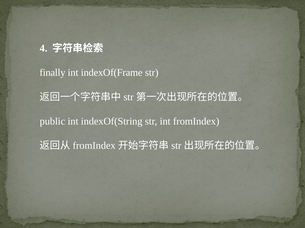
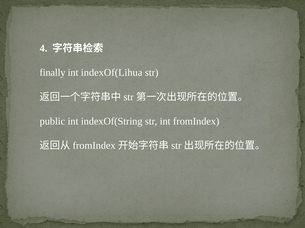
indexOf(Frame: indexOf(Frame -> indexOf(Lihua
